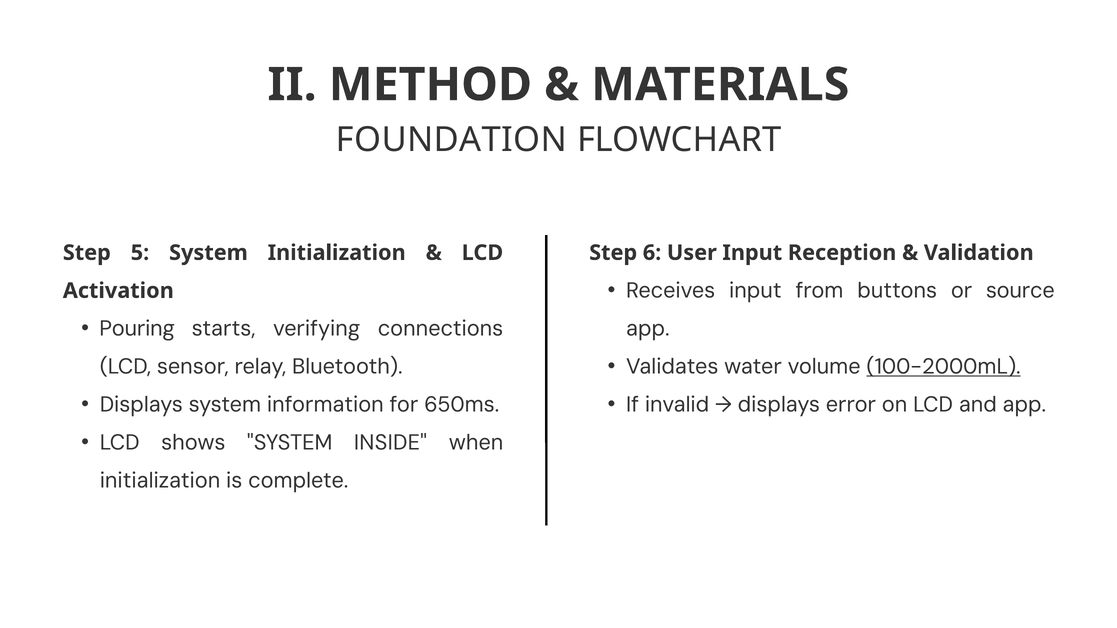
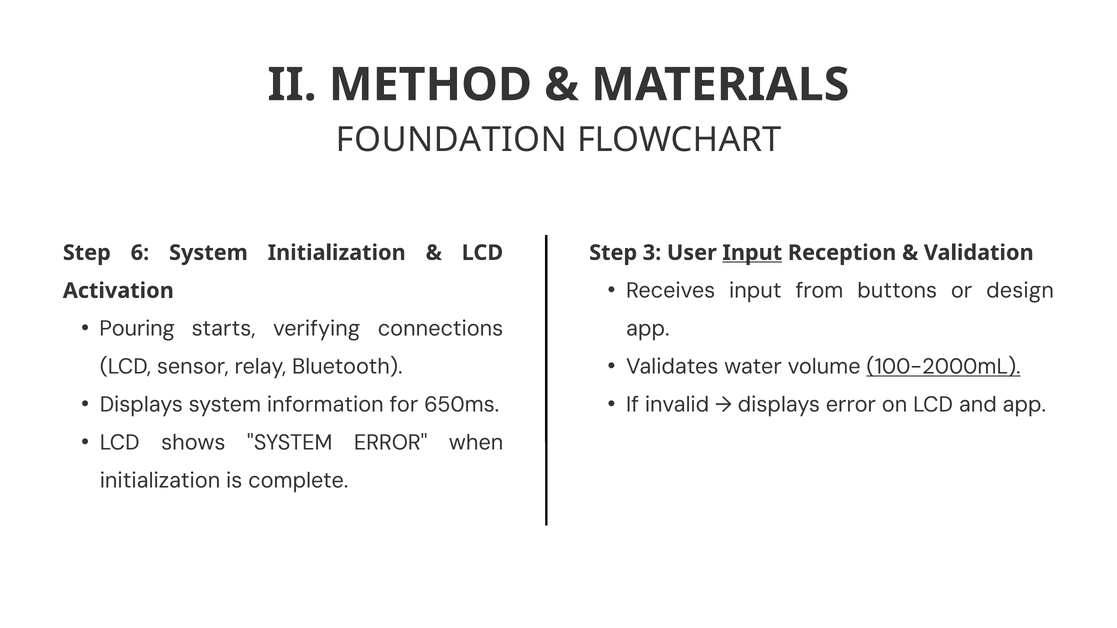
5: 5 -> 6
6: 6 -> 3
Input at (752, 253) underline: none -> present
source: source -> design
SYSTEM INSIDE: INSIDE -> ERROR
